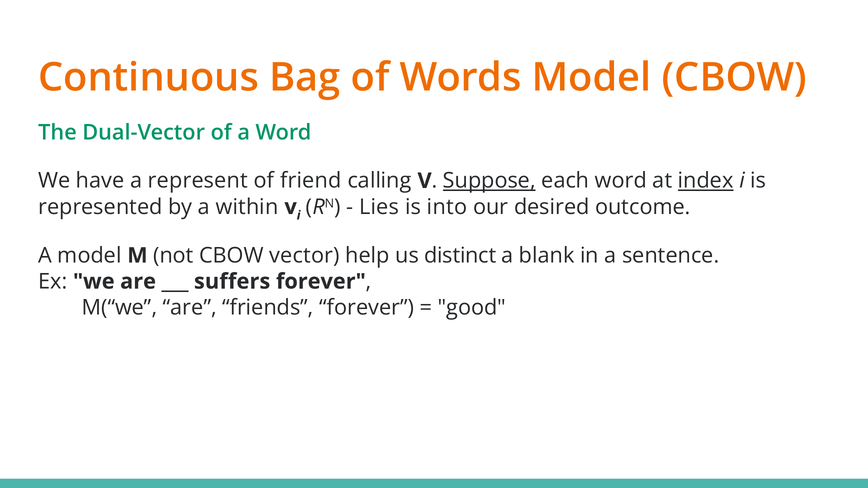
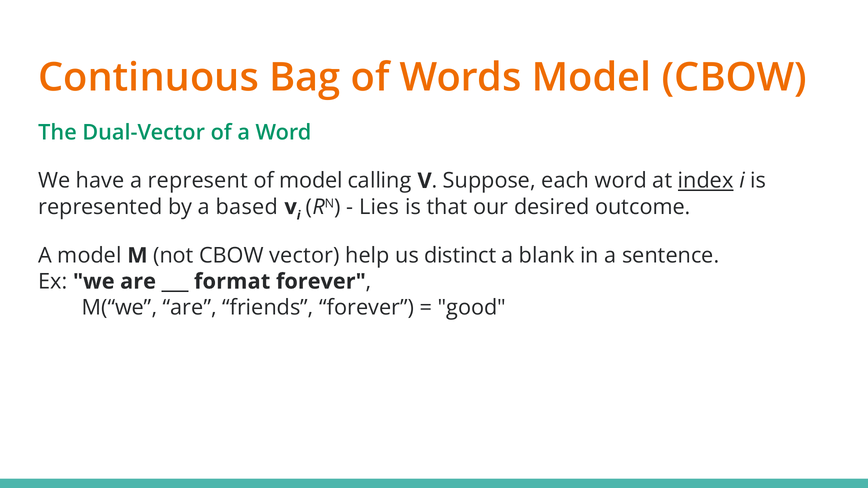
of friend: friend -> model
Suppose underline: present -> none
within: within -> based
into: into -> that
suffers: suffers -> format
